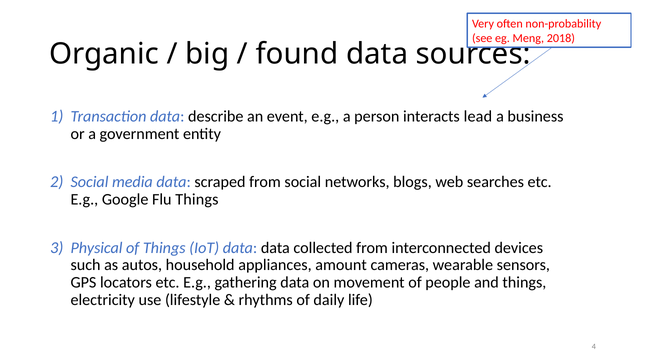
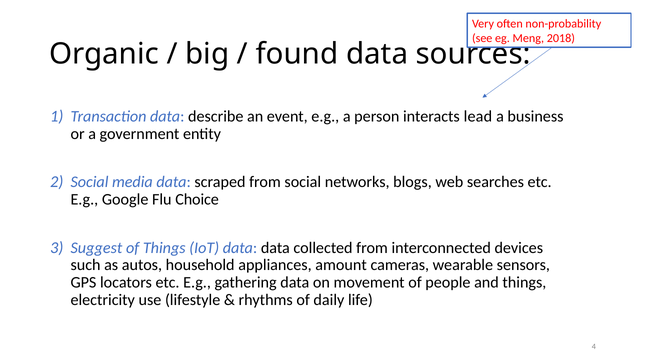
Flu Things: Things -> Choice
Physical: Physical -> Suggest
